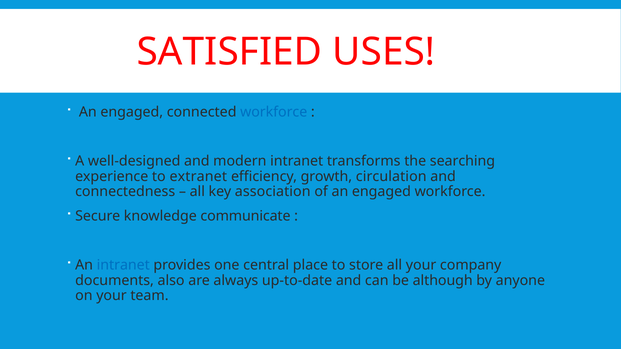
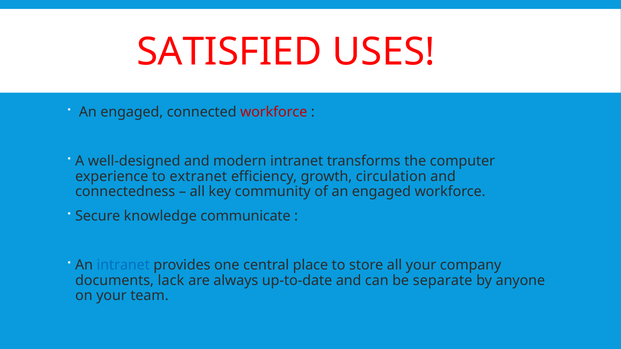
workforce at (274, 112) colour: blue -> red
searching: searching -> computer
association: association -> community
also: also -> lack
although: although -> separate
